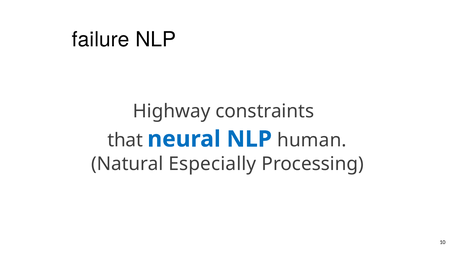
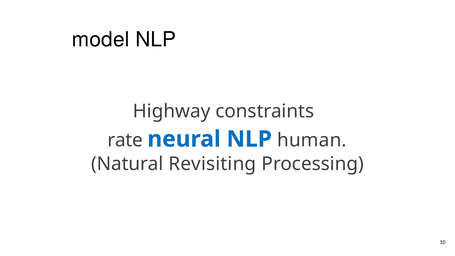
failure: failure -> model
that: that -> rate
Especially: Especially -> Revisiting
